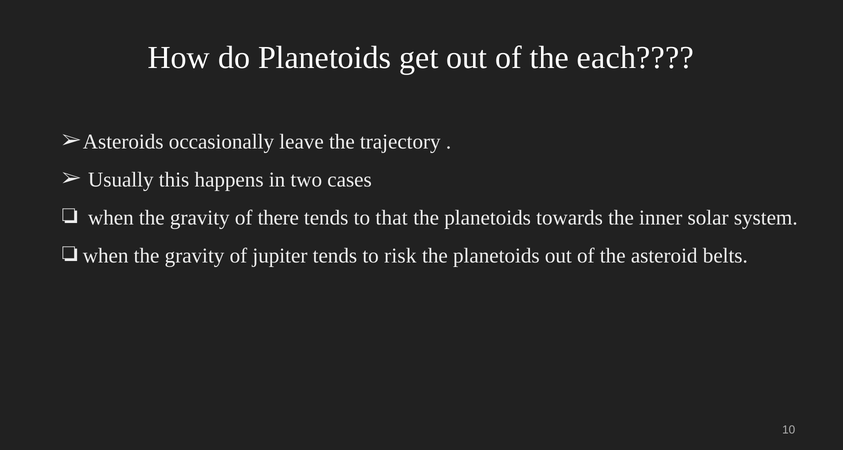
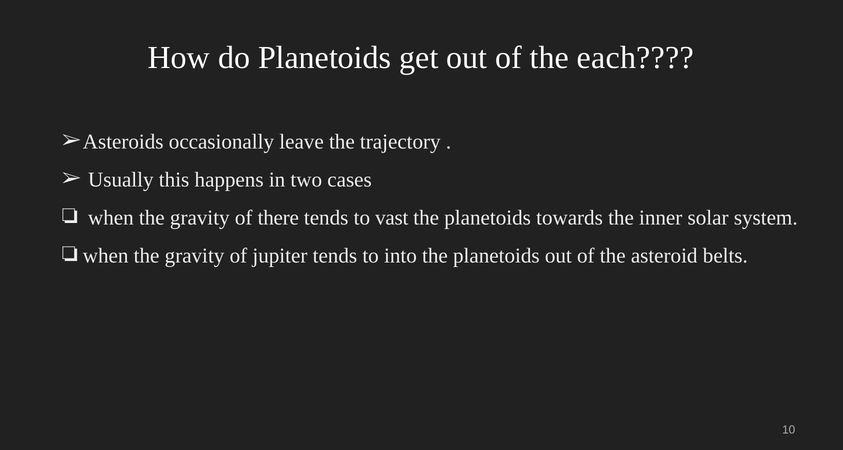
that: that -> vast
risk: risk -> into
